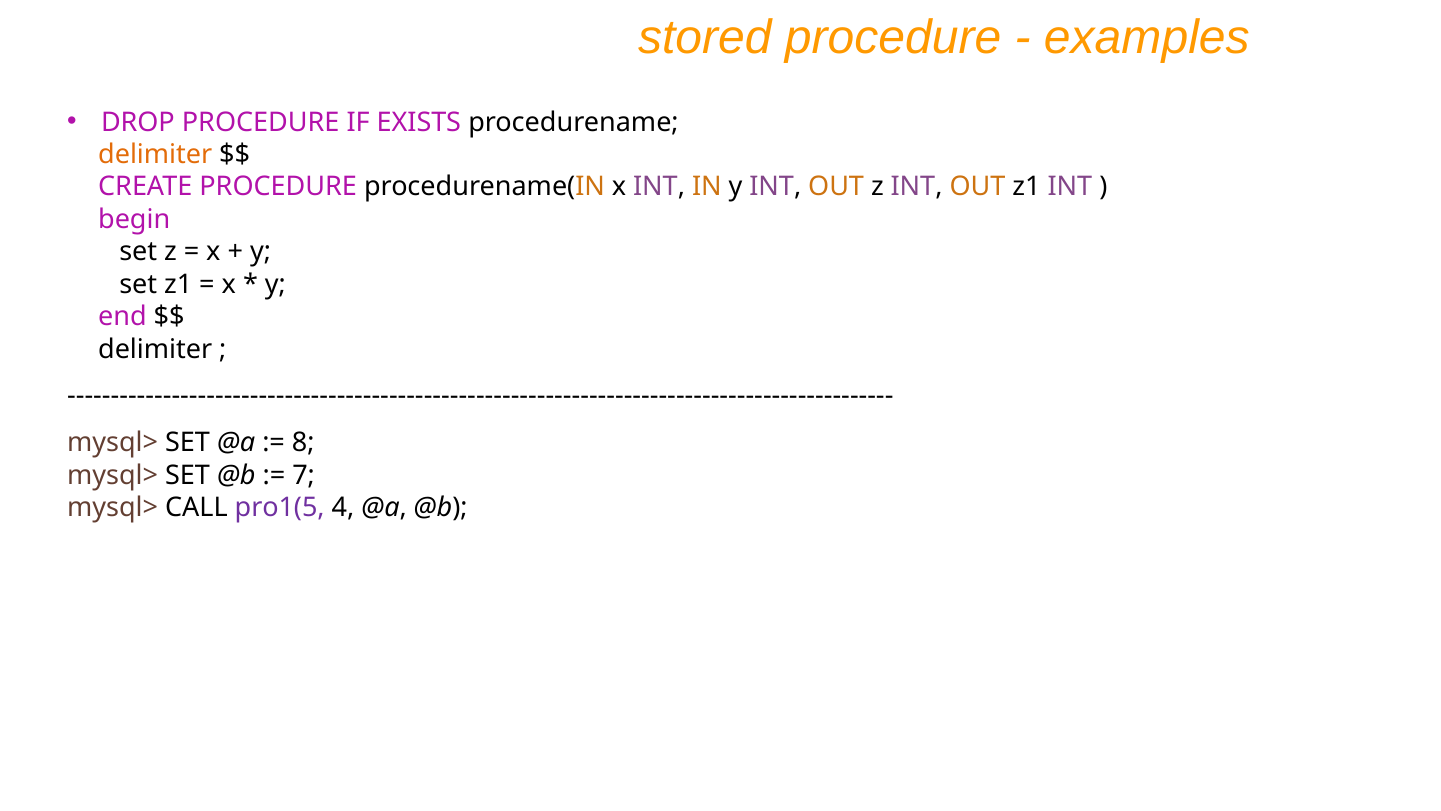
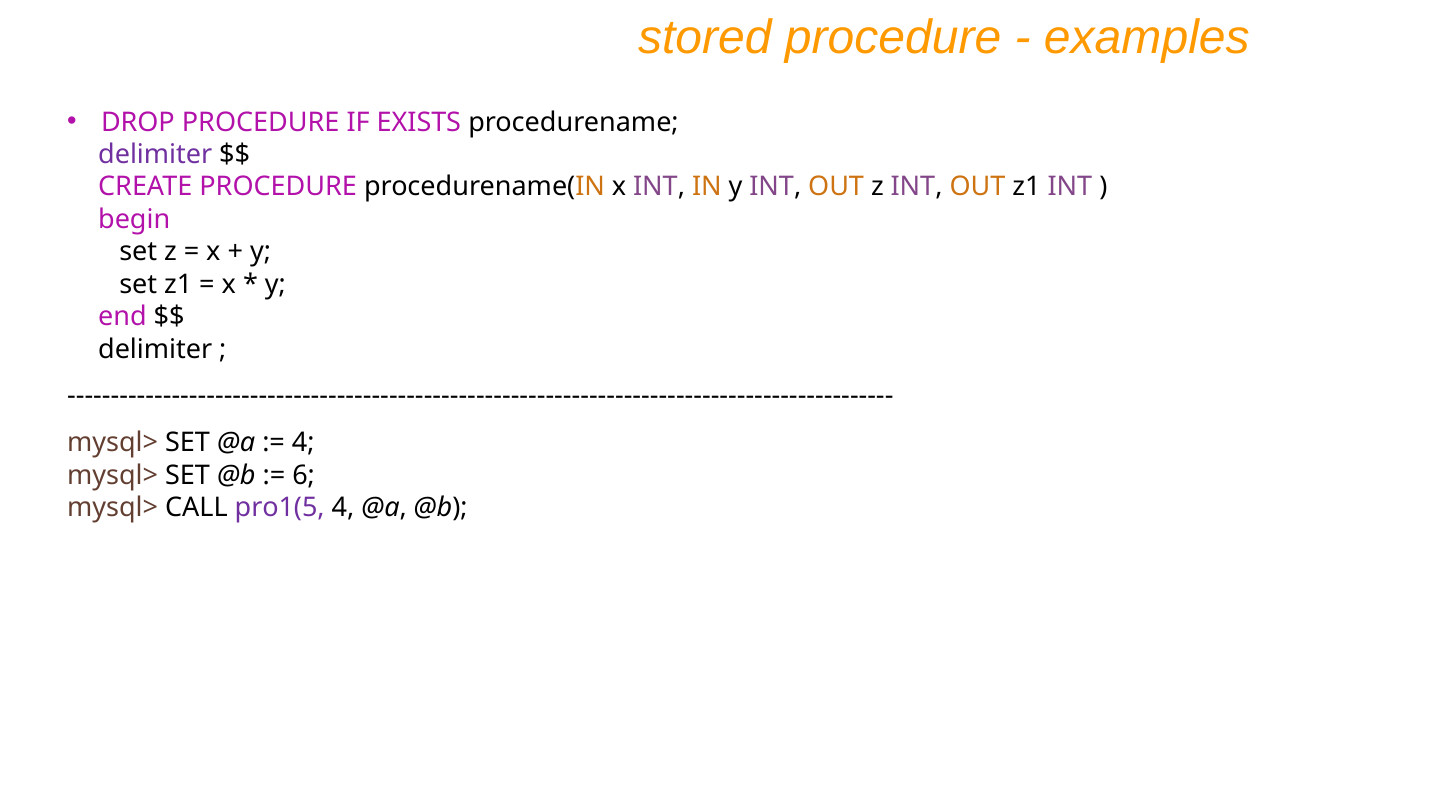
delimiter at (155, 155) colour: orange -> purple
8 at (303, 443): 8 -> 4
7: 7 -> 6
